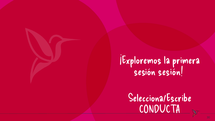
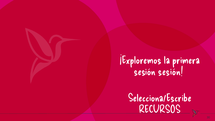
CONDUCTA: CONDUCTA -> RECURSOS
